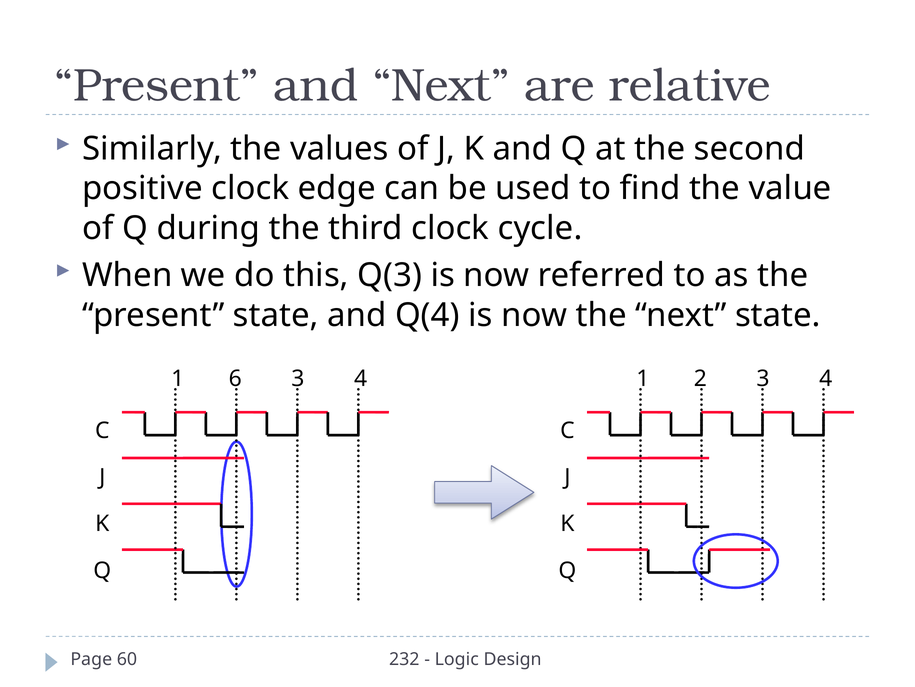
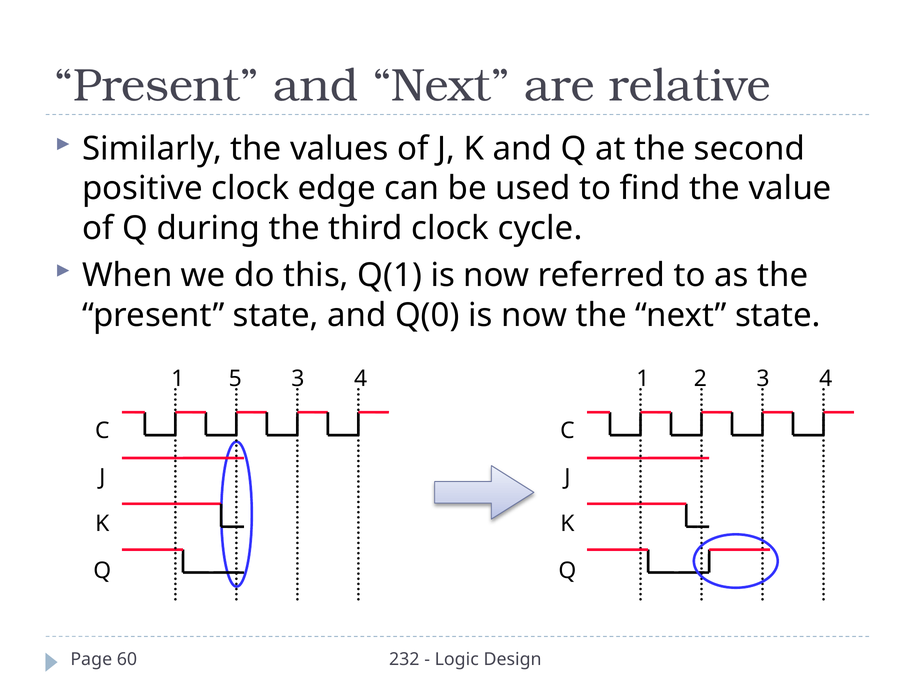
Q(3: Q(3 -> Q(1
Q(4: Q(4 -> Q(0
6: 6 -> 5
